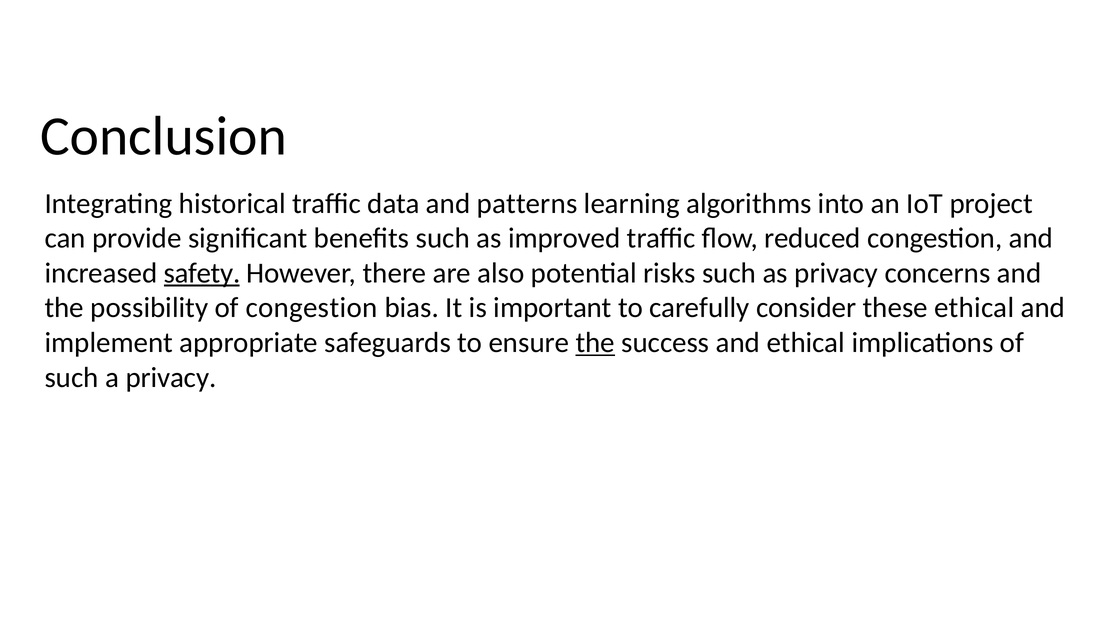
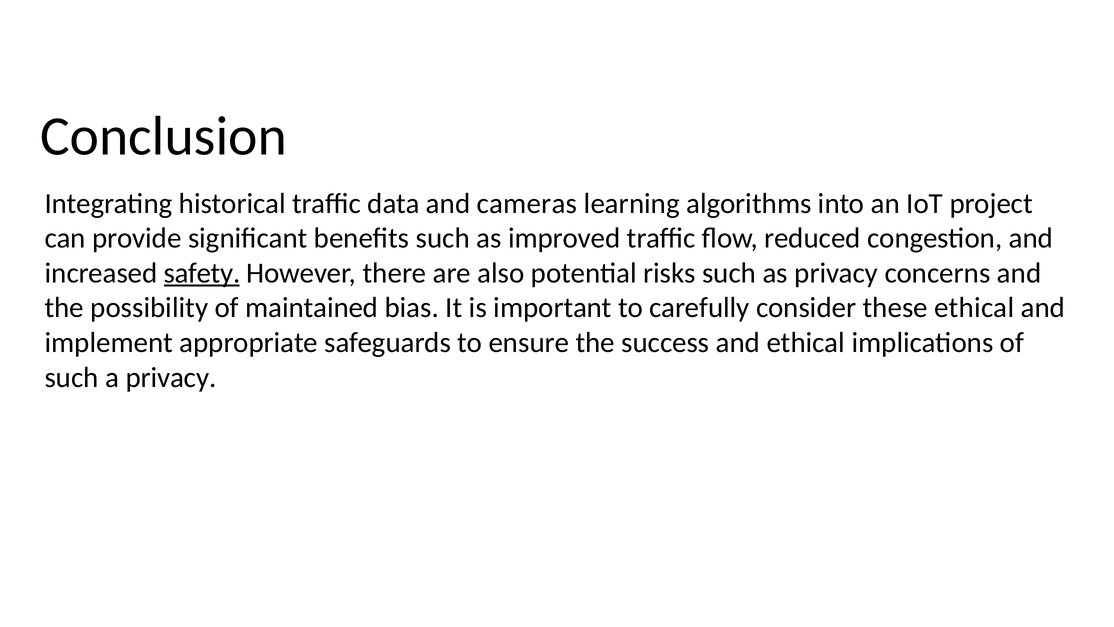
patterns: patterns -> cameras
of congestion: congestion -> maintained
the at (595, 343) underline: present -> none
